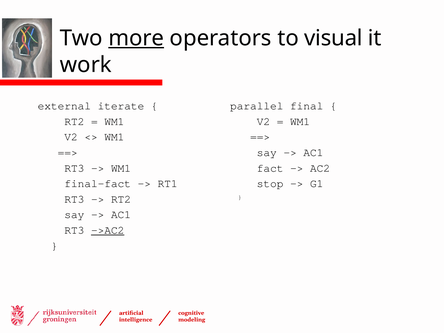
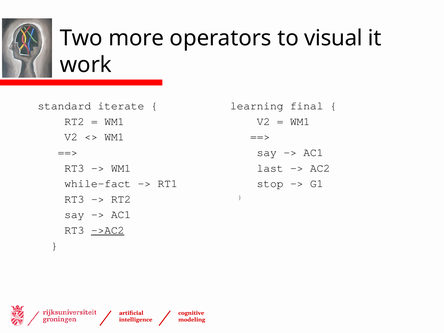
more underline: present -> none
external: external -> standard
parallel: parallel -> learning
fact: fact -> last
final-fact: final-fact -> while-fact
